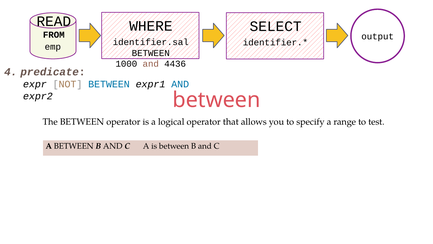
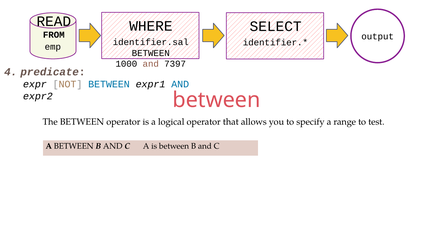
4436: 4436 -> 7397
